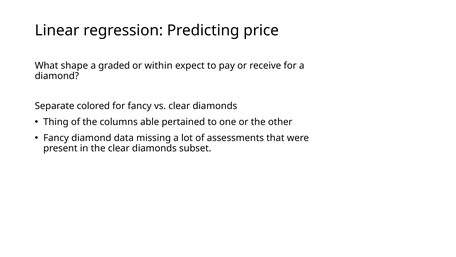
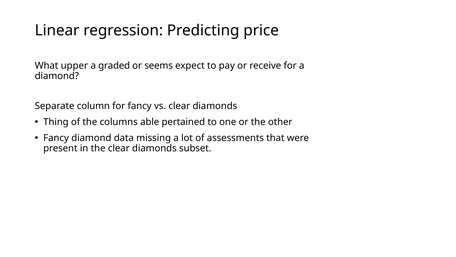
shape: shape -> upper
within: within -> seems
colored: colored -> column
